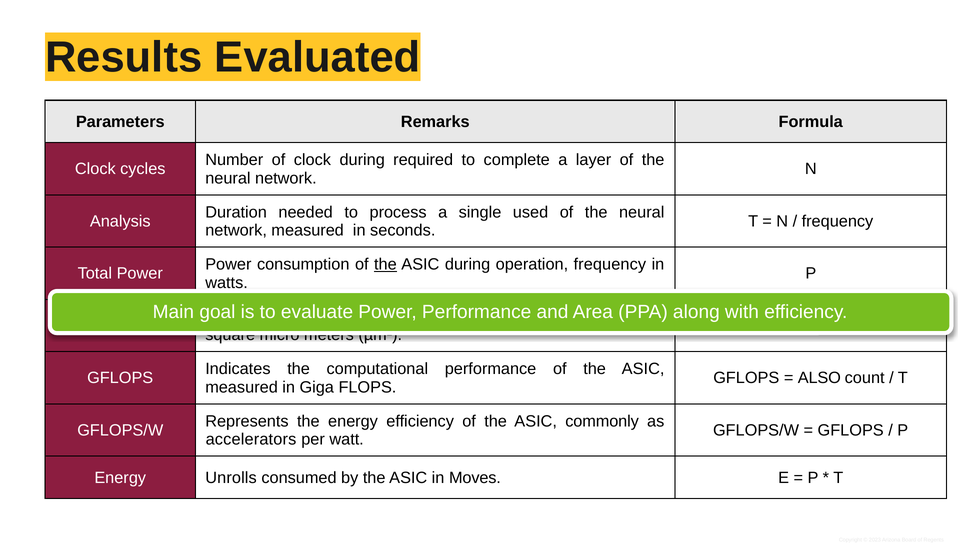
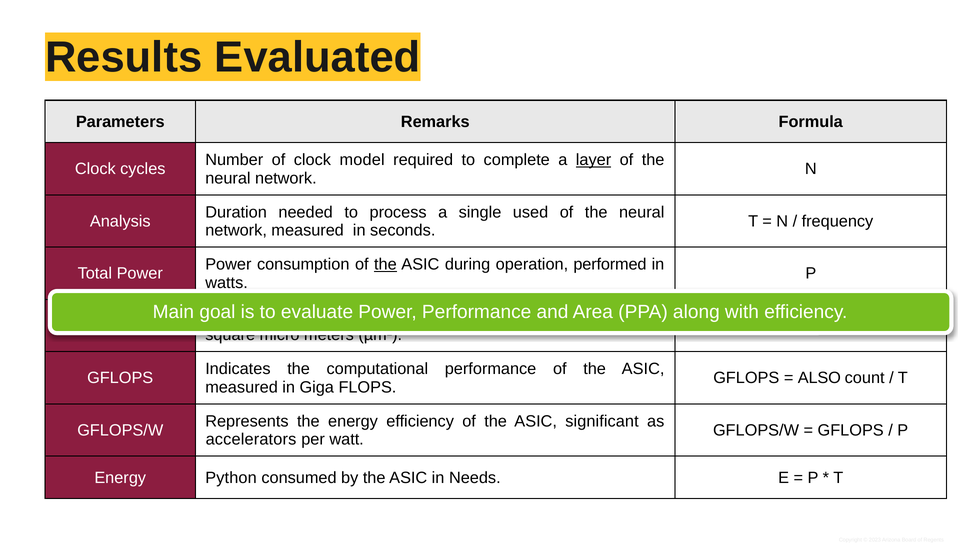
clock during: during -> model
layer underline: none -> present
operation frequency: frequency -> performed
commonly: commonly -> significant
Unrolls: Unrolls -> Python
Moves: Moves -> Needs
